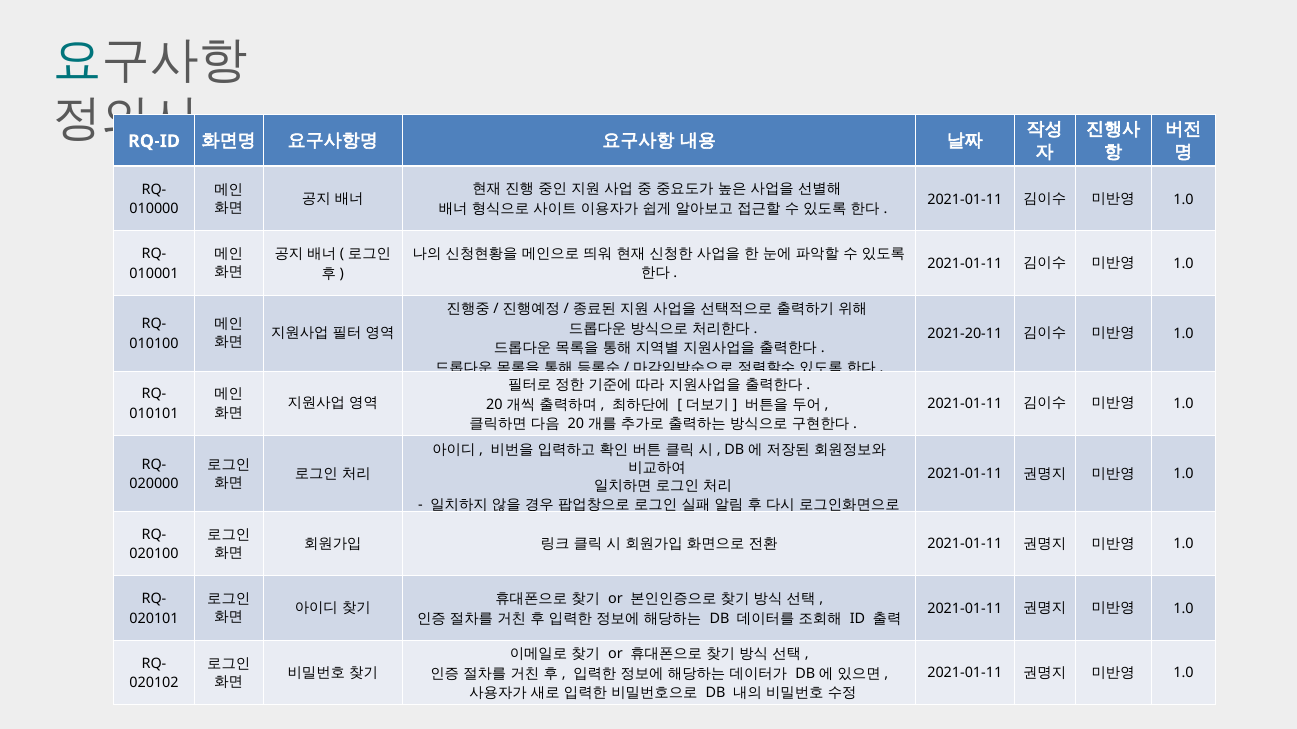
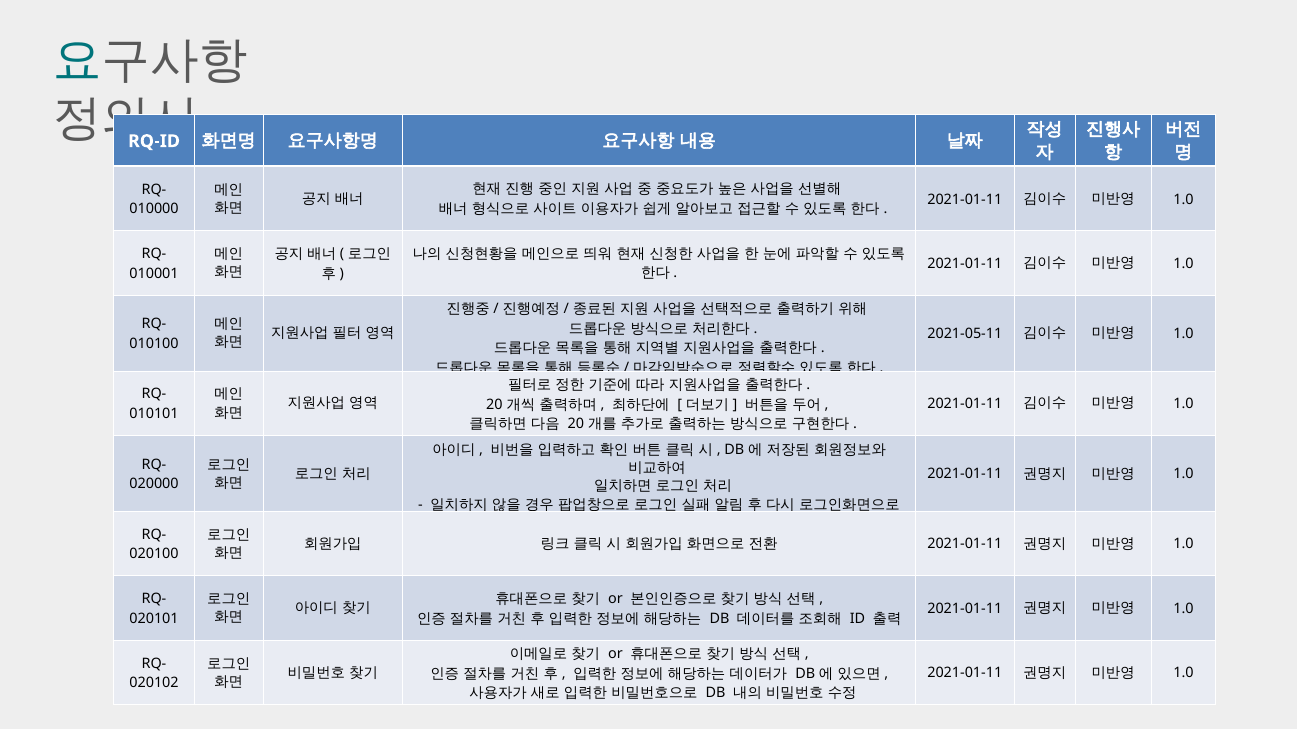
2021-20-11: 2021-20-11 -> 2021-05-11
